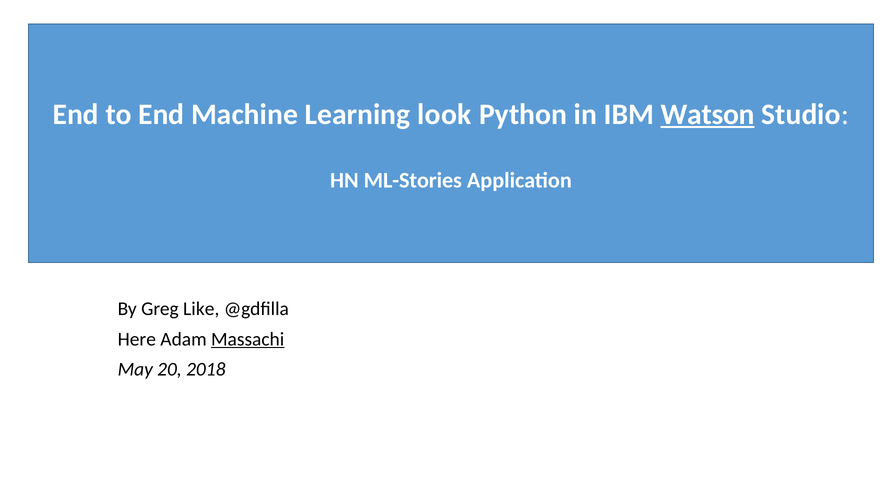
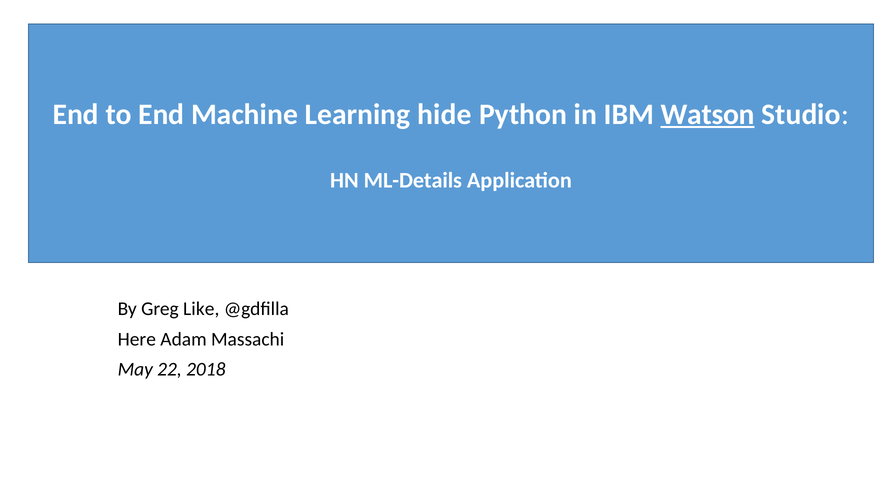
look: look -> hide
ML-Stories: ML-Stories -> ML-Details
Massachi underline: present -> none
20: 20 -> 22
